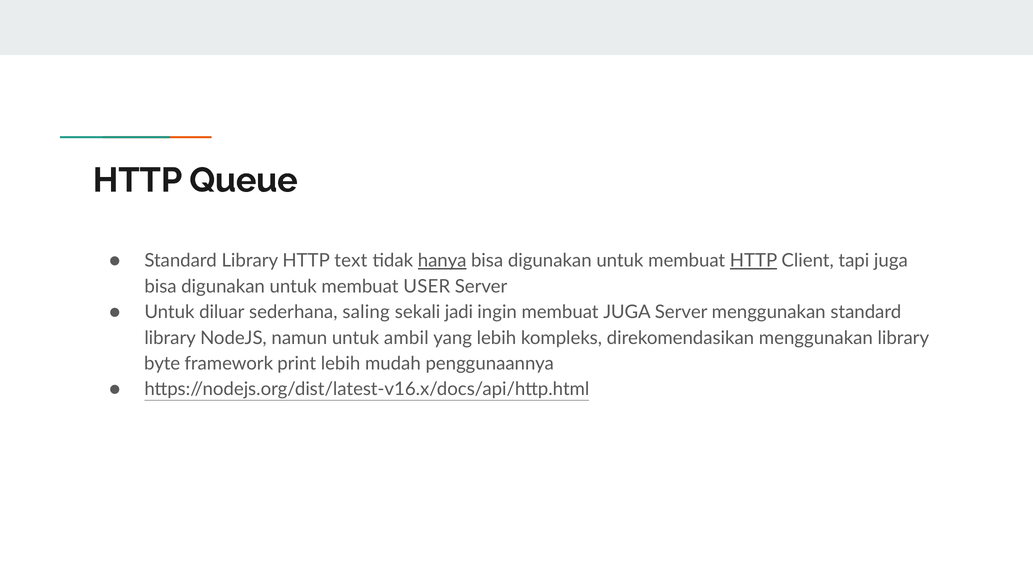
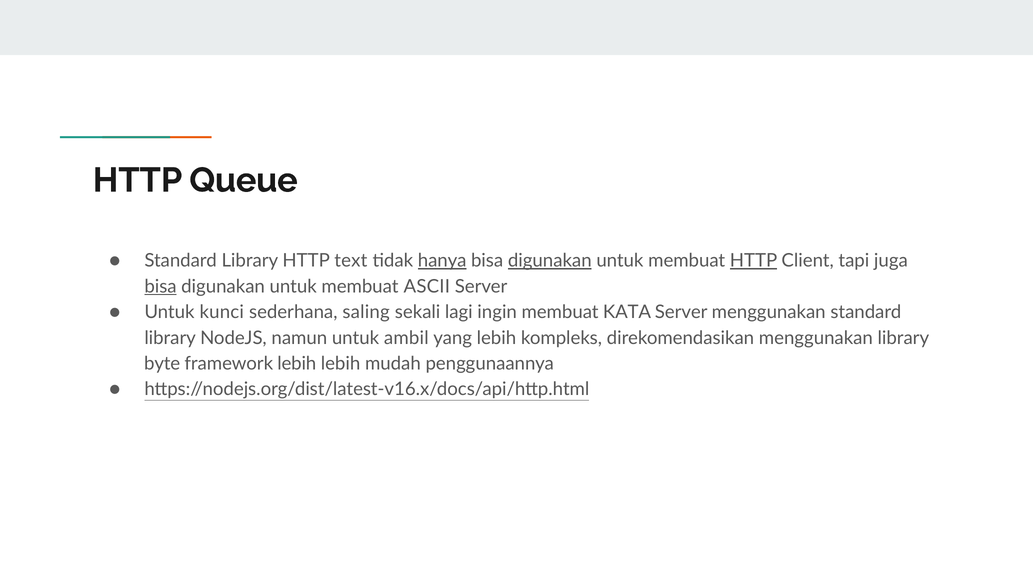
digunakan at (550, 261) underline: none -> present
bisa at (160, 286) underline: none -> present
USER: USER -> ASCII
diluar: diluar -> kunci
jadi: jadi -> lagi
membuat JUGA: JUGA -> KATA
framework print: print -> lebih
